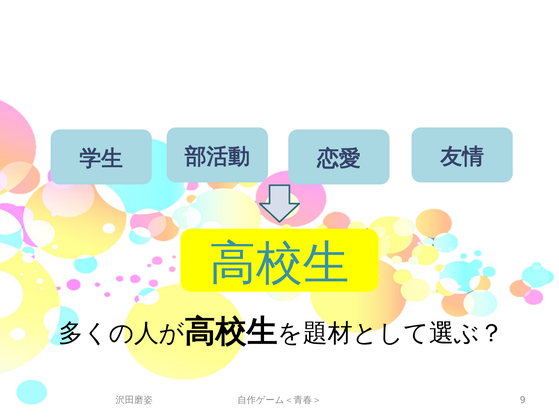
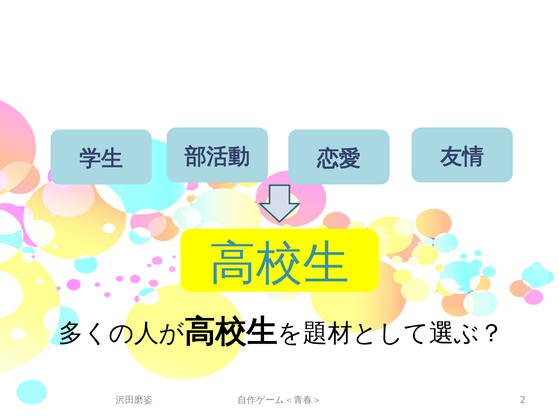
9: 9 -> 2
